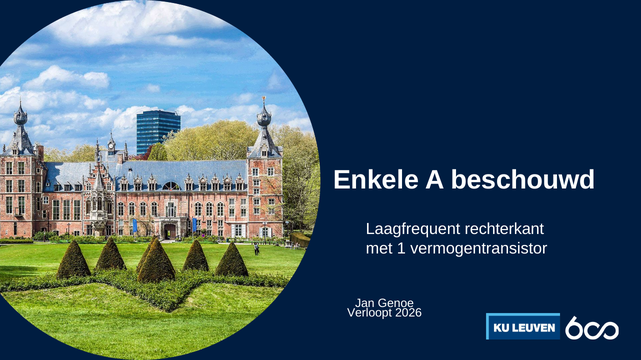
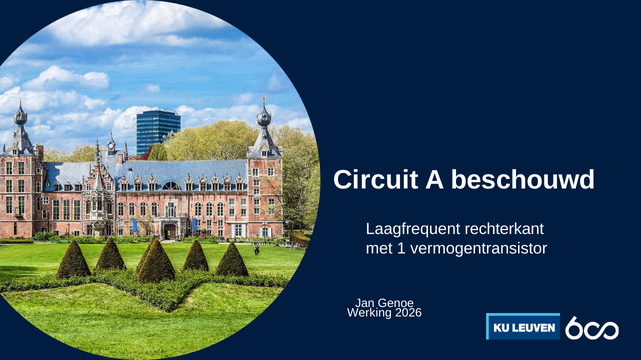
Enkele: Enkele -> Circuit
Verloopt: Verloopt -> Werking
